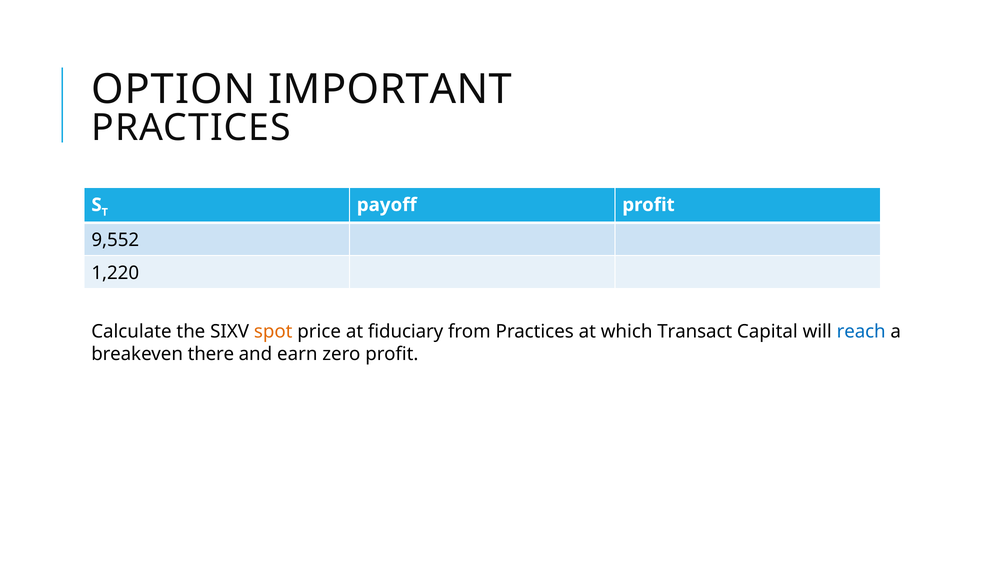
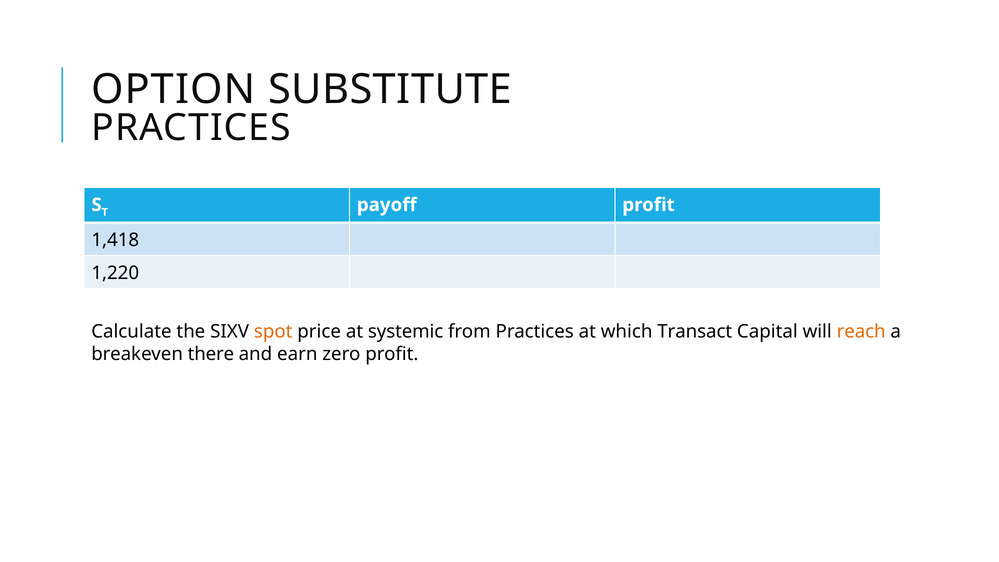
IMPORTANT: IMPORTANT -> SUBSTITUTE
9,552: 9,552 -> 1,418
fiduciary: fiduciary -> systemic
reach colour: blue -> orange
